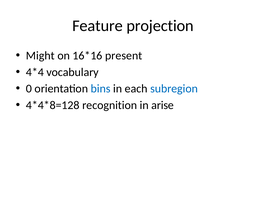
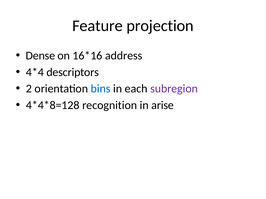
Might: Might -> Dense
present: present -> address
vocabulary: vocabulary -> descriptors
0: 0 -> 2
subregion colour: blue -> purple
